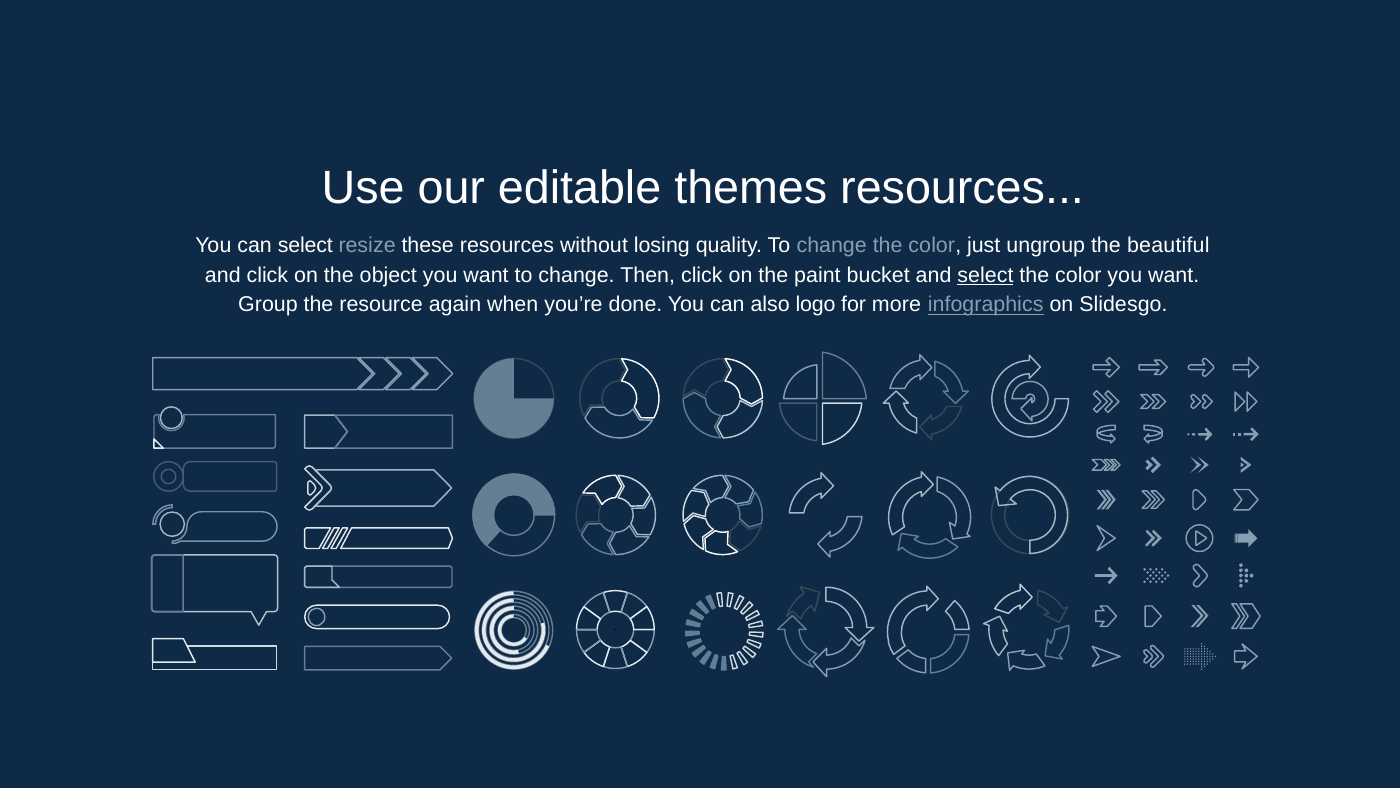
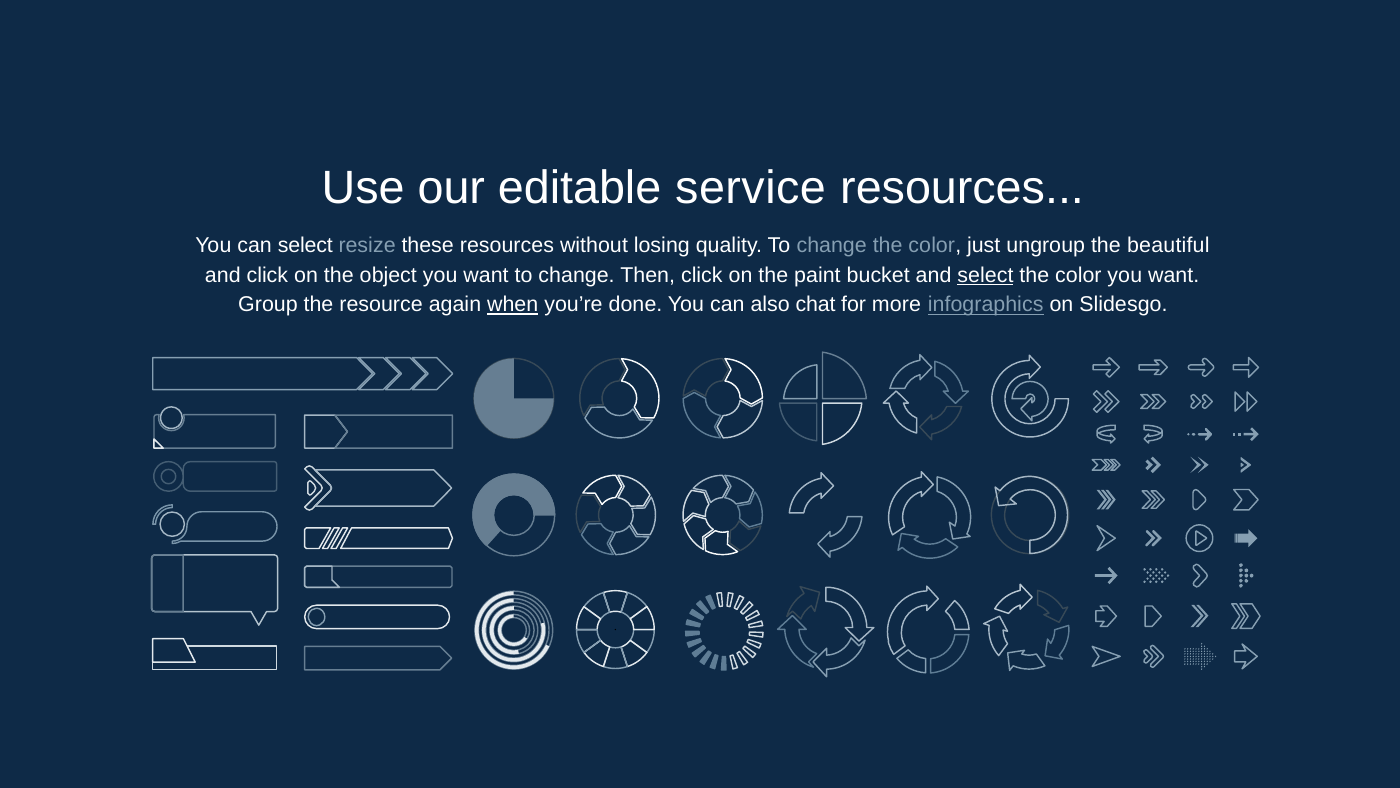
themes: themes -> service
when underline: none -> present
logo: logo -> chat
